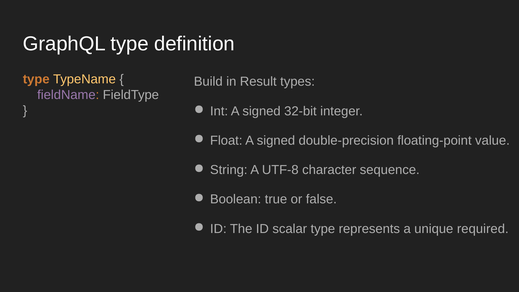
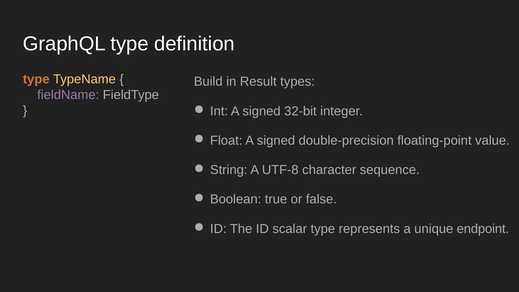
required: required -> endpoint
